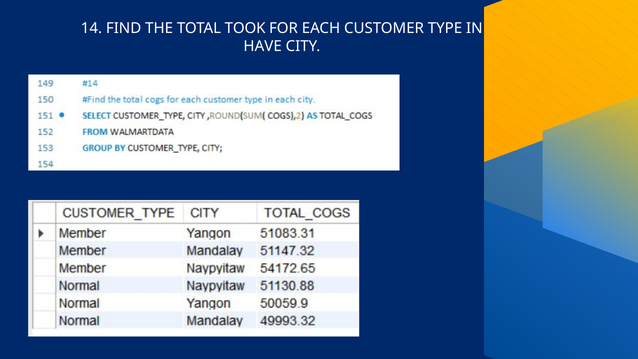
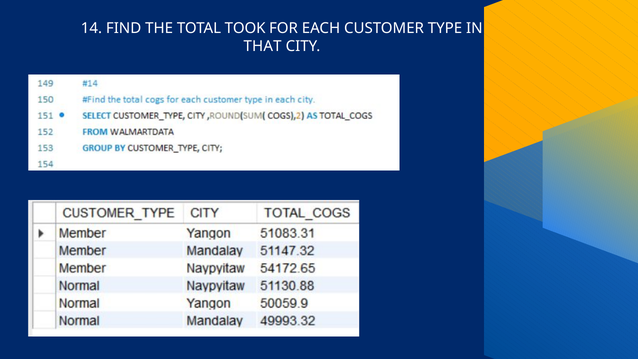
HAVE: HAVE -> THAT
